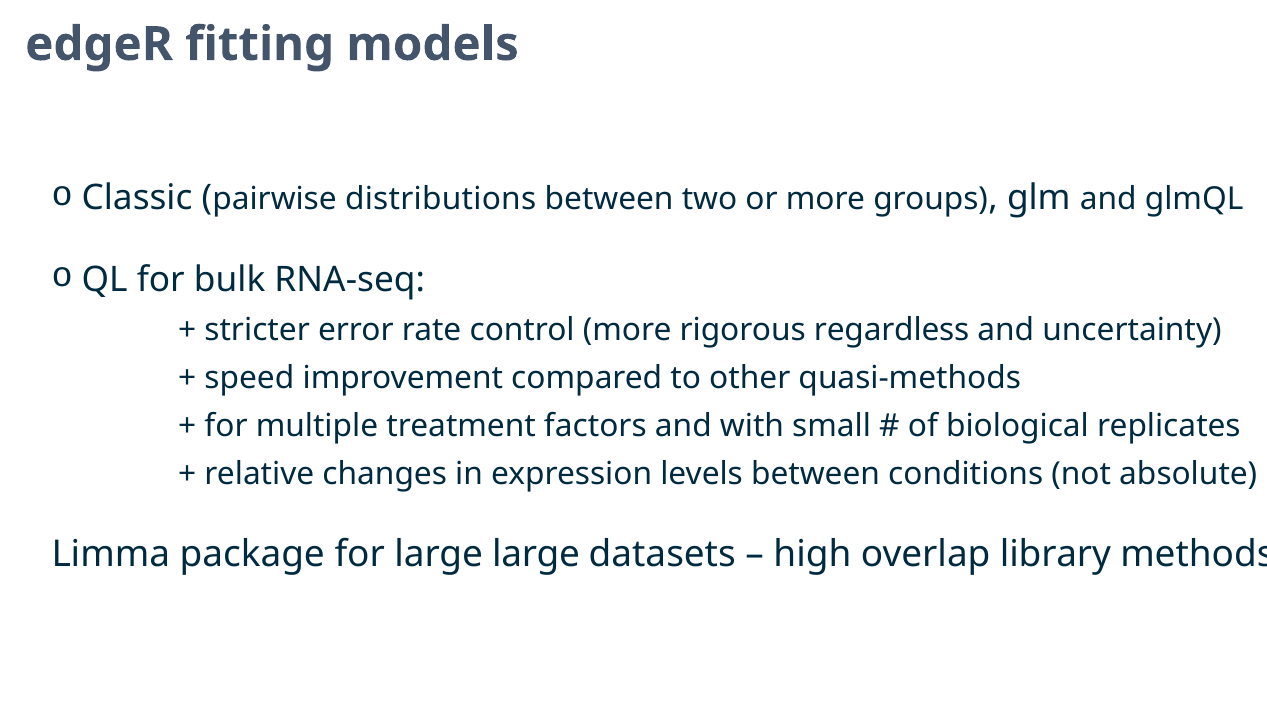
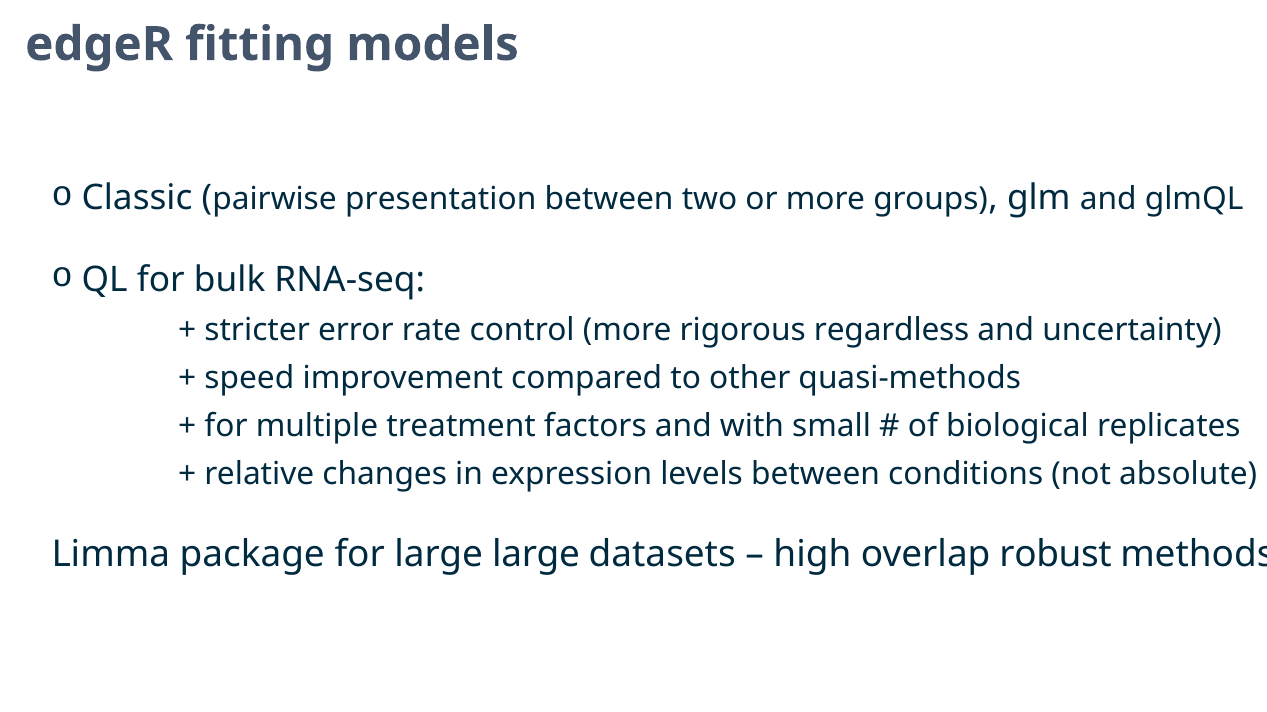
distributions: distributions -> presentation
library: library -> robust
